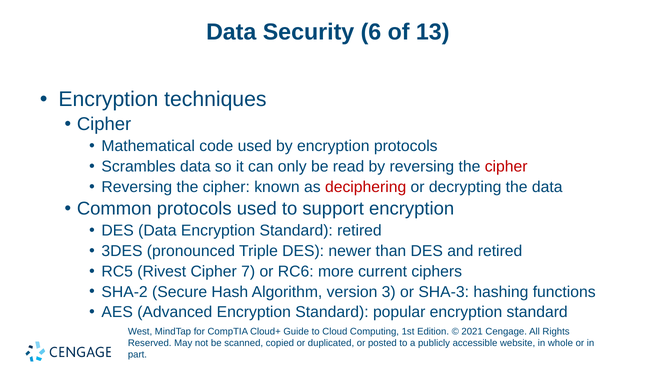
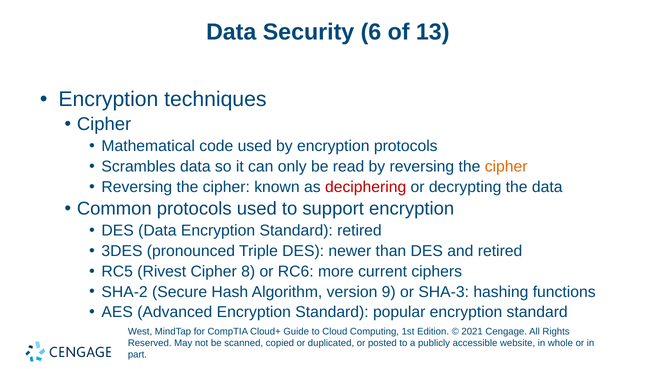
cipher at (506, 167) colour: red -> orange
7: 7 -> 8
3: 3 -> 9
